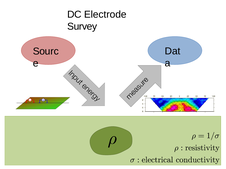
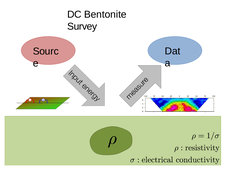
Electrode: Electrode -> Bentonite
